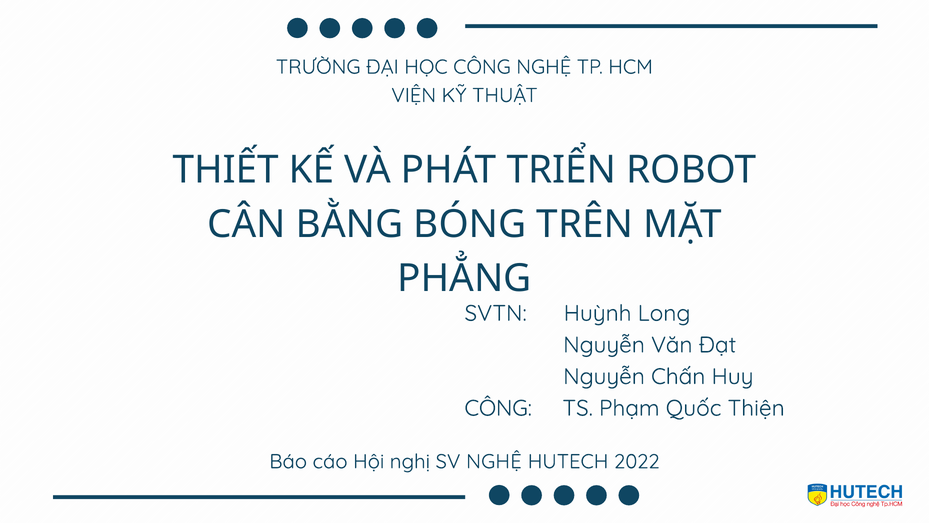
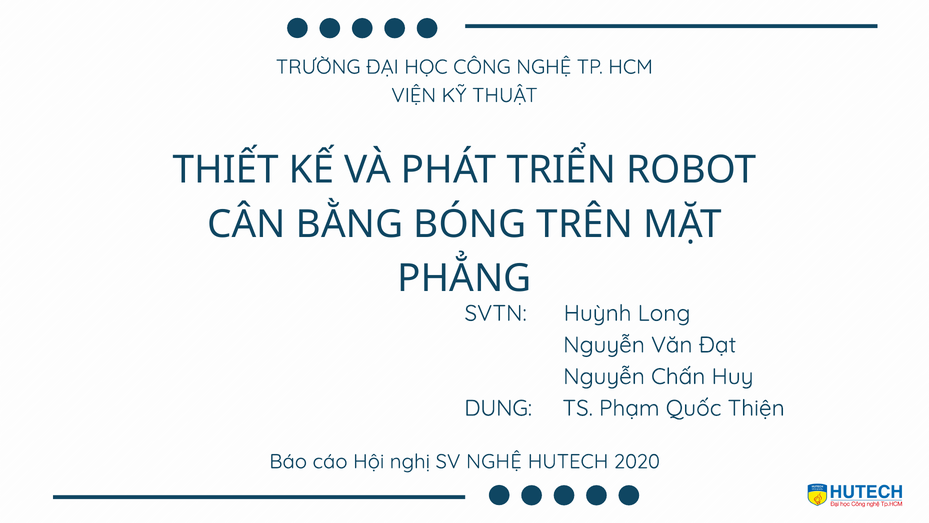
CÔNG at (498, 408): CÔNG -> DUNG
2022: 2022 -> 2020
